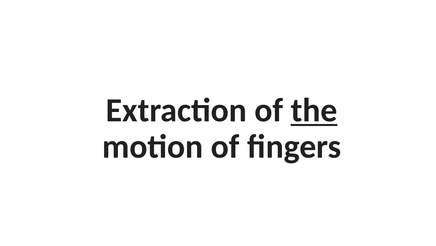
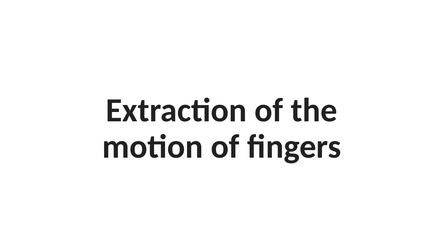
the underline: present -> none
